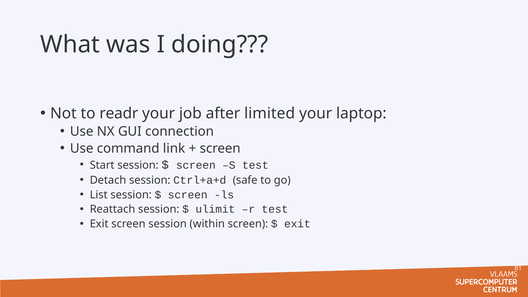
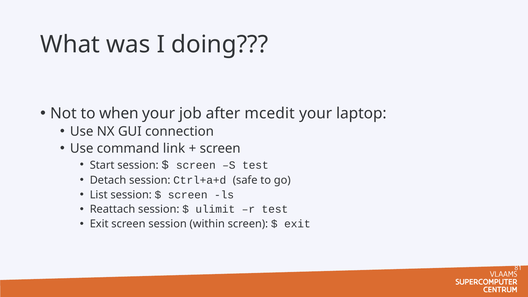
readr: readr -> when
limited: limited -> mcedit
